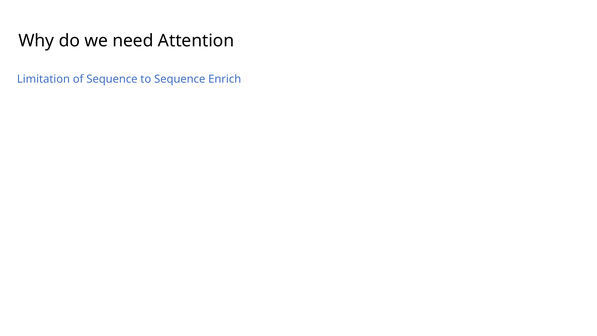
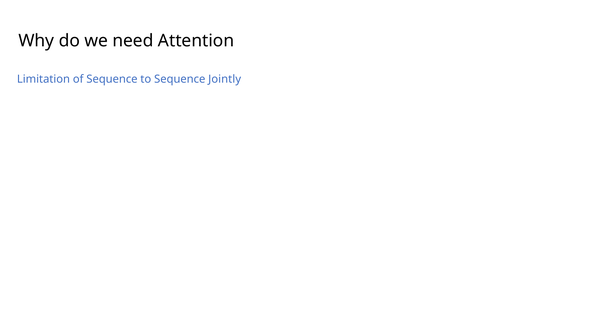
Enrich: Enrich -> Jointly
